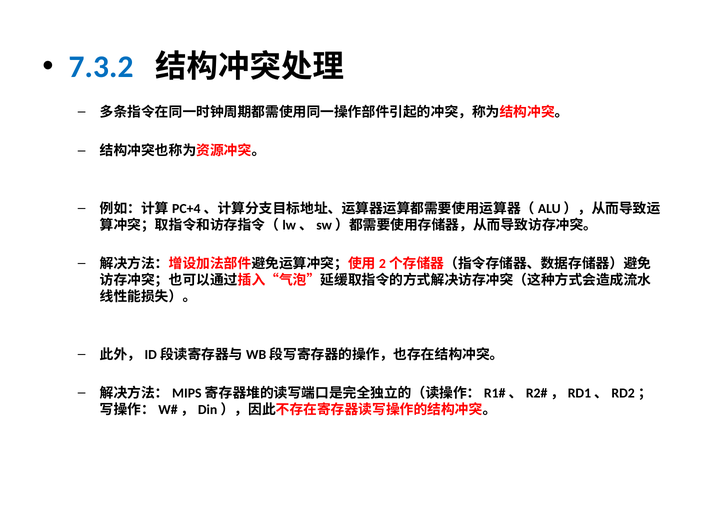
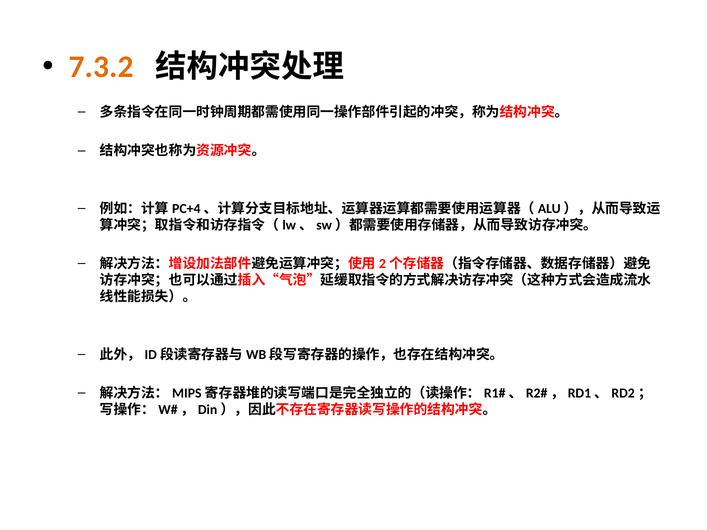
7.3.2 colour: blue -> orange
